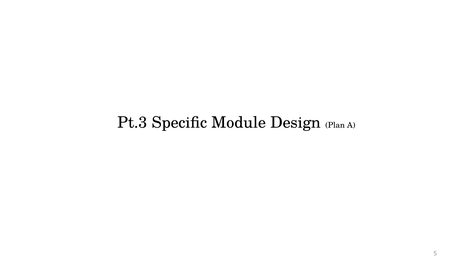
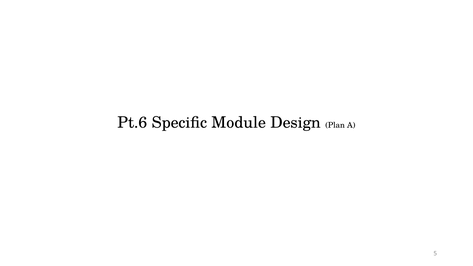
Pt.3: Pt.3 -> Pt.6
